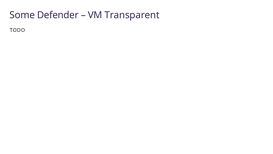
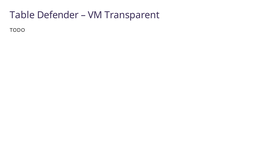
Some: Some -> Table
